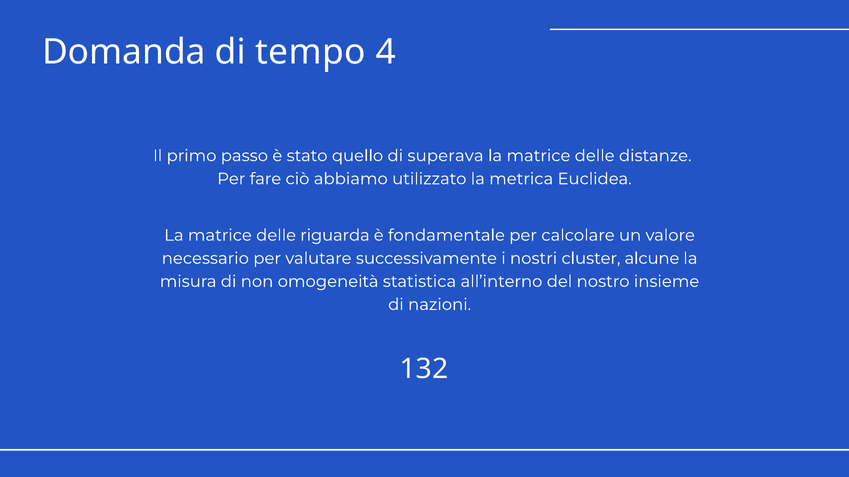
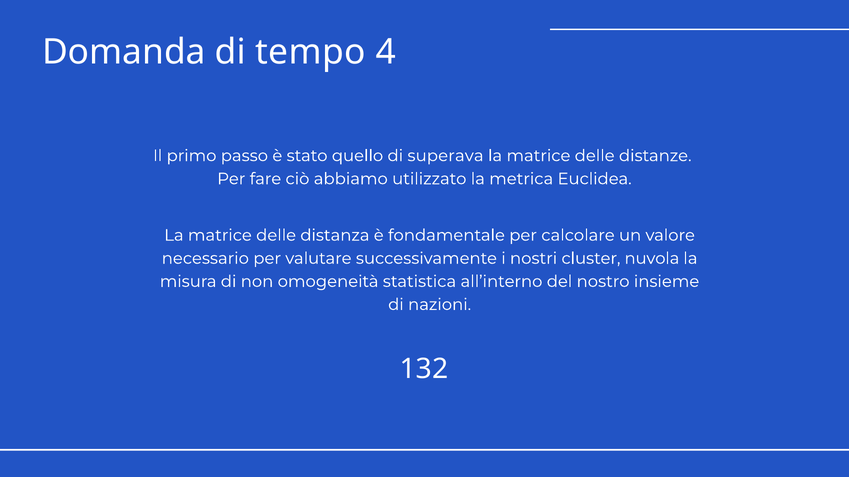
riguarda: riguarda -> distanza
alcune: alcune -> nuvola
